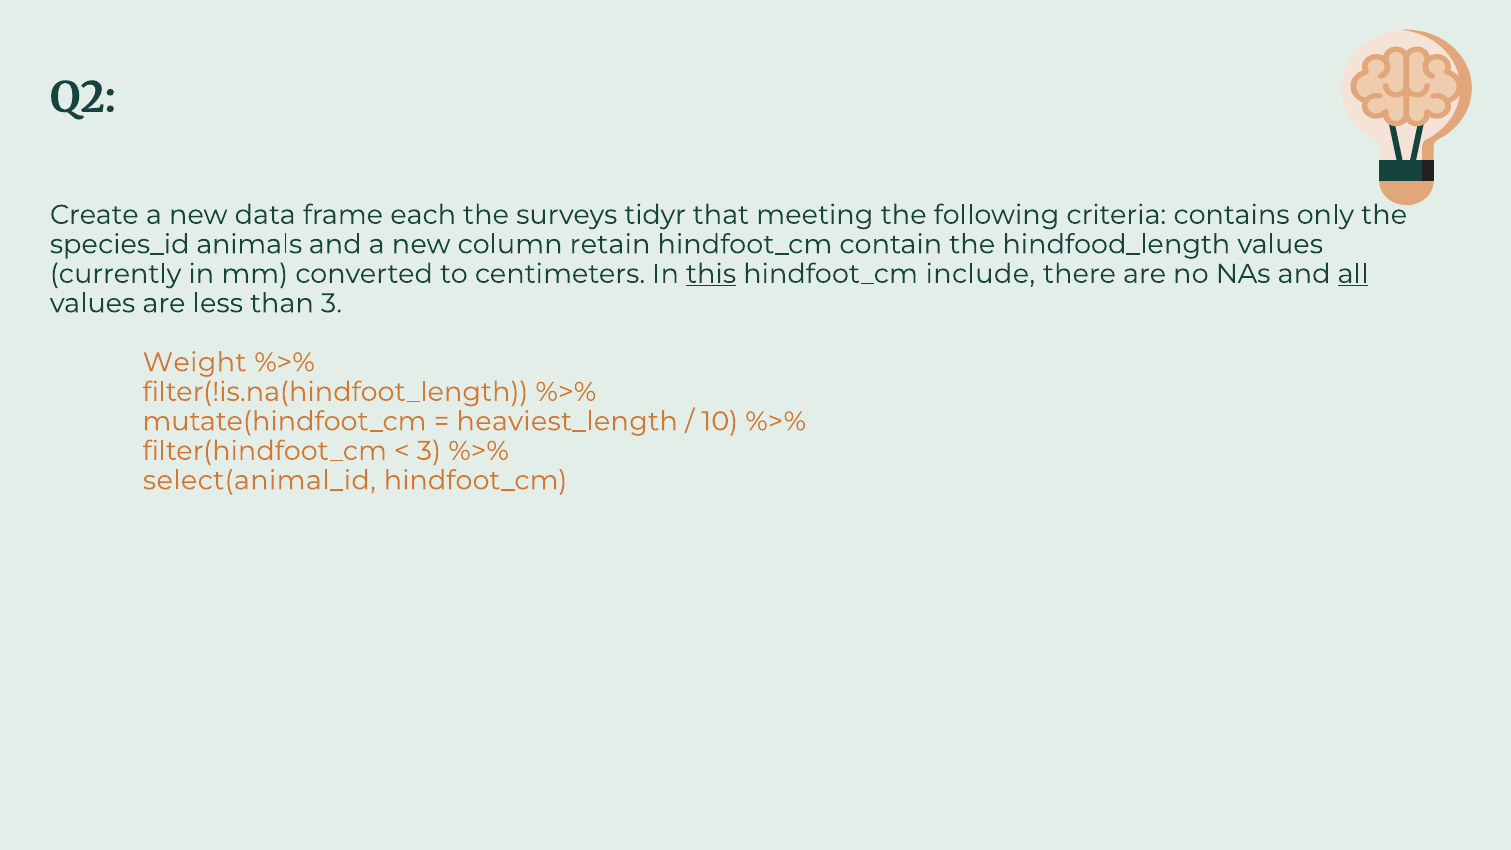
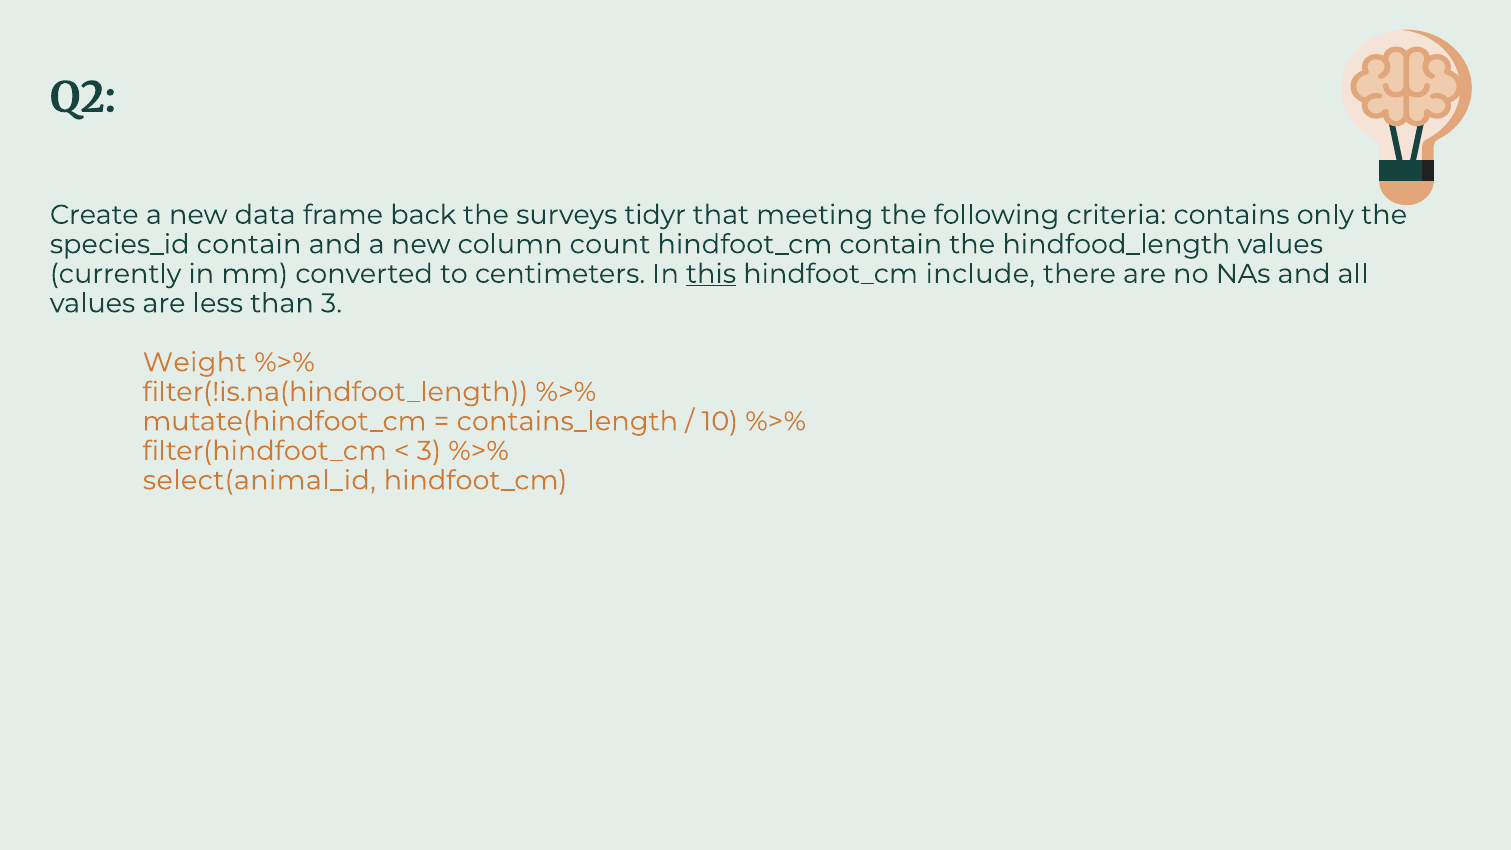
each: each -> back
species_id animals: animals -> contain
retain: retain -> count
all underline: present -> none
heaviest_length: heaviest_length -> contains_length
